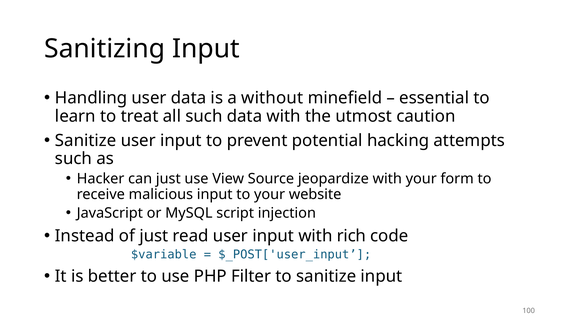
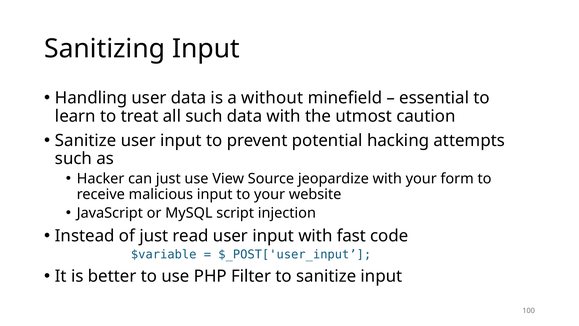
rich: rich -> fast
